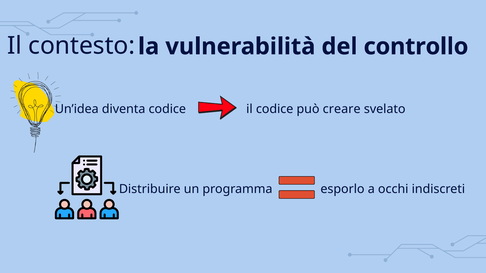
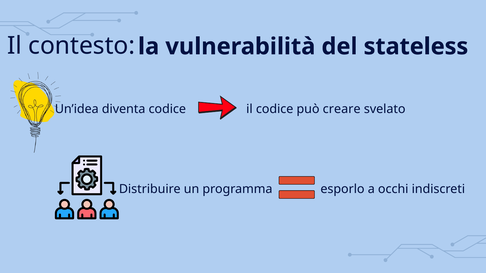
controllo: controllo -> stateless
